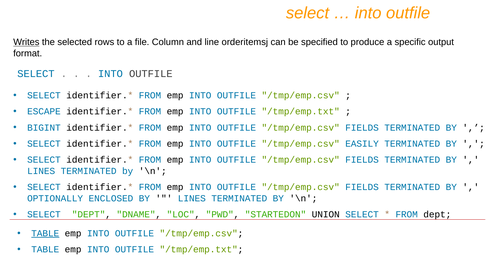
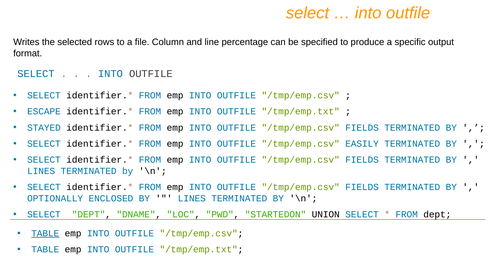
Writes underline: present -> none
orderitemsj: orderitemsj -> percentage
BIGINT: BIGINT -> STAYED
